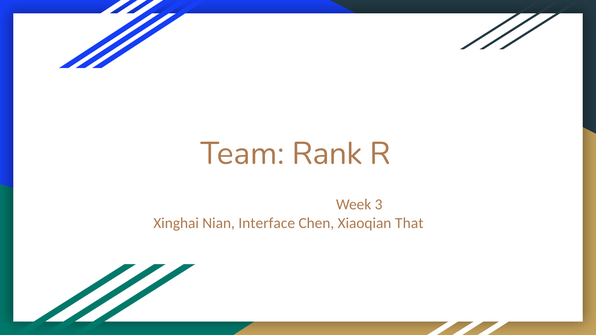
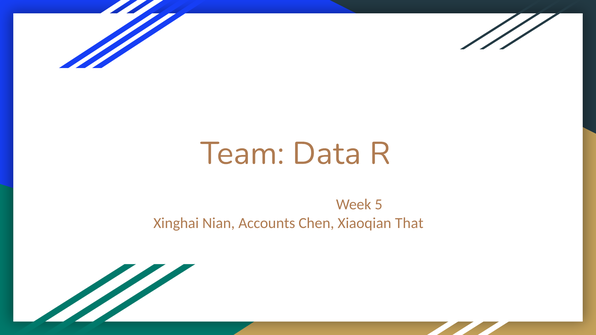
Rank: Rank -> Data
3: 3 -> 5
Interface: Interface -> Accounts
